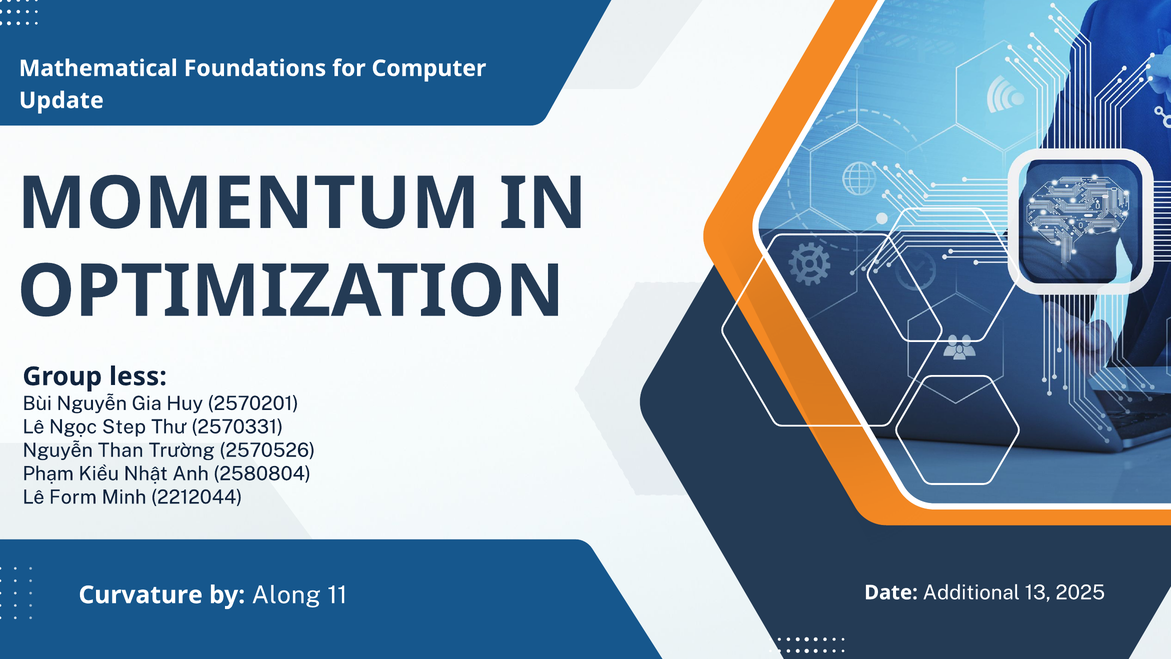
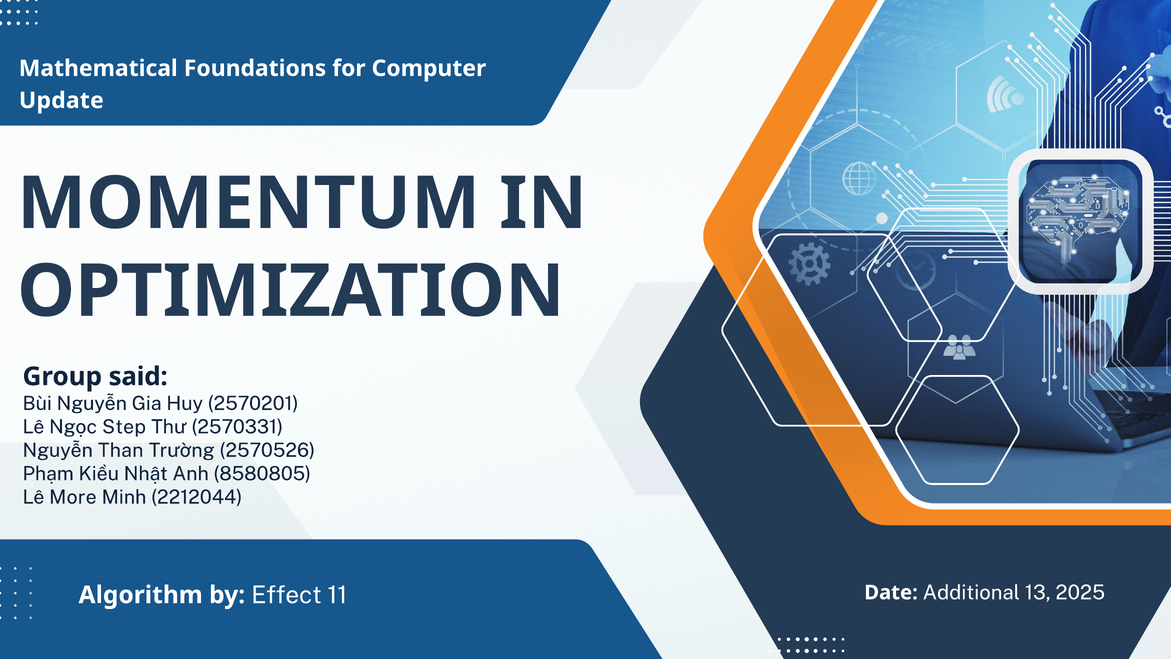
less: less -> said
2580804: 2580804 -> 8580805
Form: Form -> More
Curvature: Curvature -> Algorithm
Along: Along -> Effect
